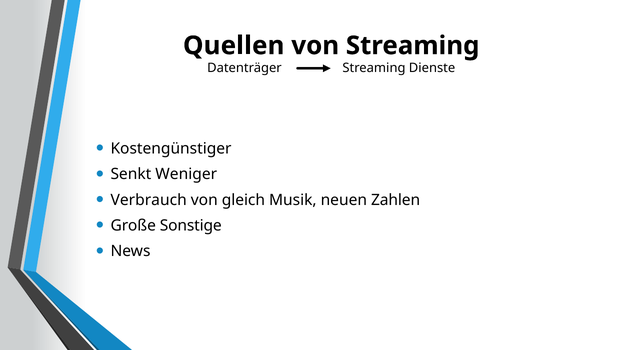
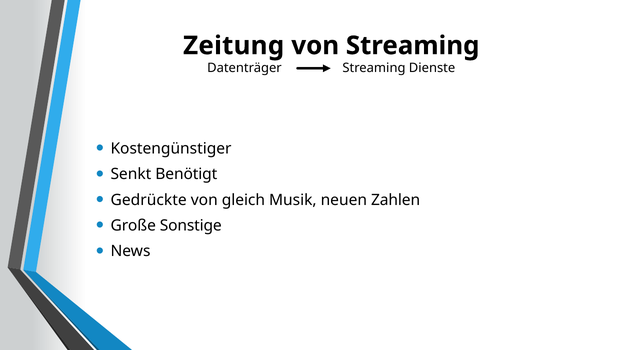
Quellen: Quellen -> Zeitung
Weniger: Weniger -> Benötigt
Verbrauch: Verbrauch -> Gedrückte
